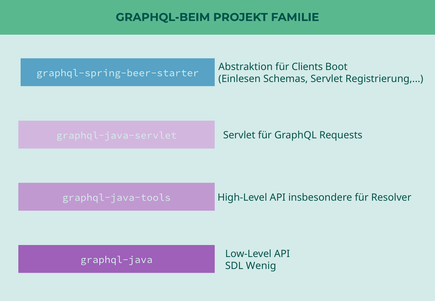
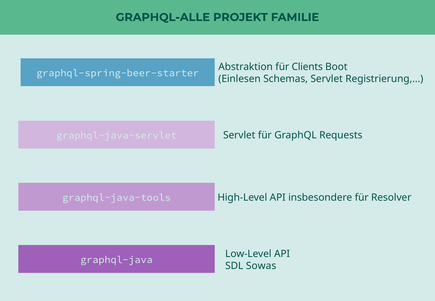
GRAPHQL-BEIM: GRAPHQL-BEIM -> GRAPHQL-ALLE
Wenig: Wenig -> Sowas
